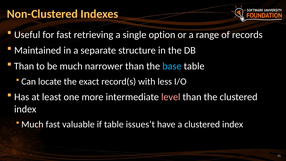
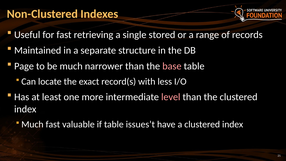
option: option -> stored
Than at (24, 66): Than -> Page
base colour: light blue -> pink
